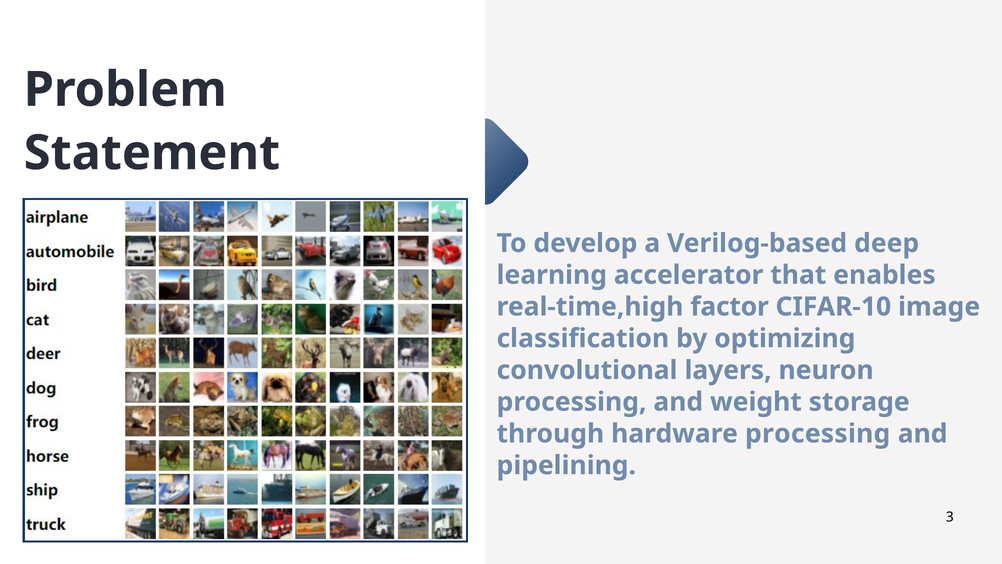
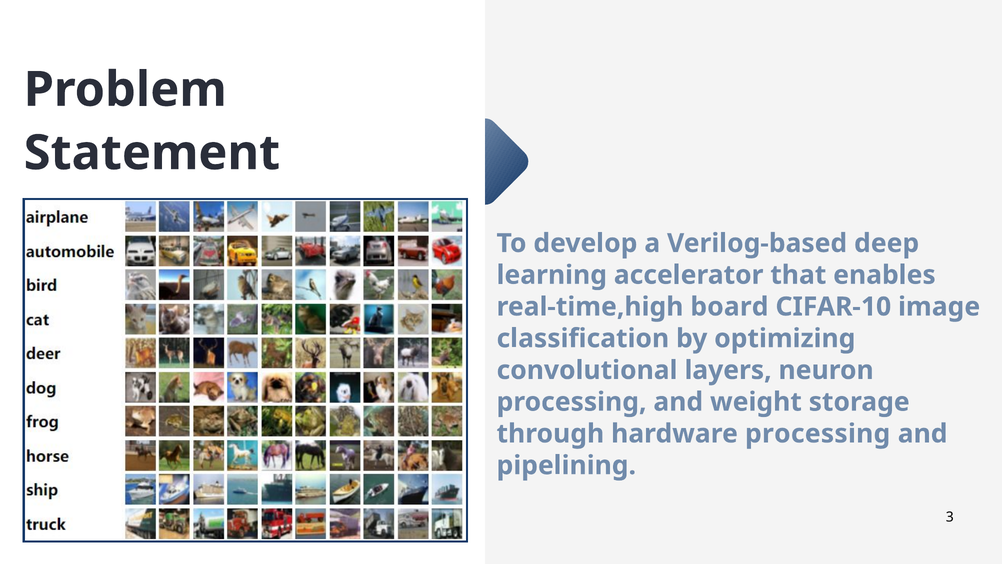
factor: factor -> board
